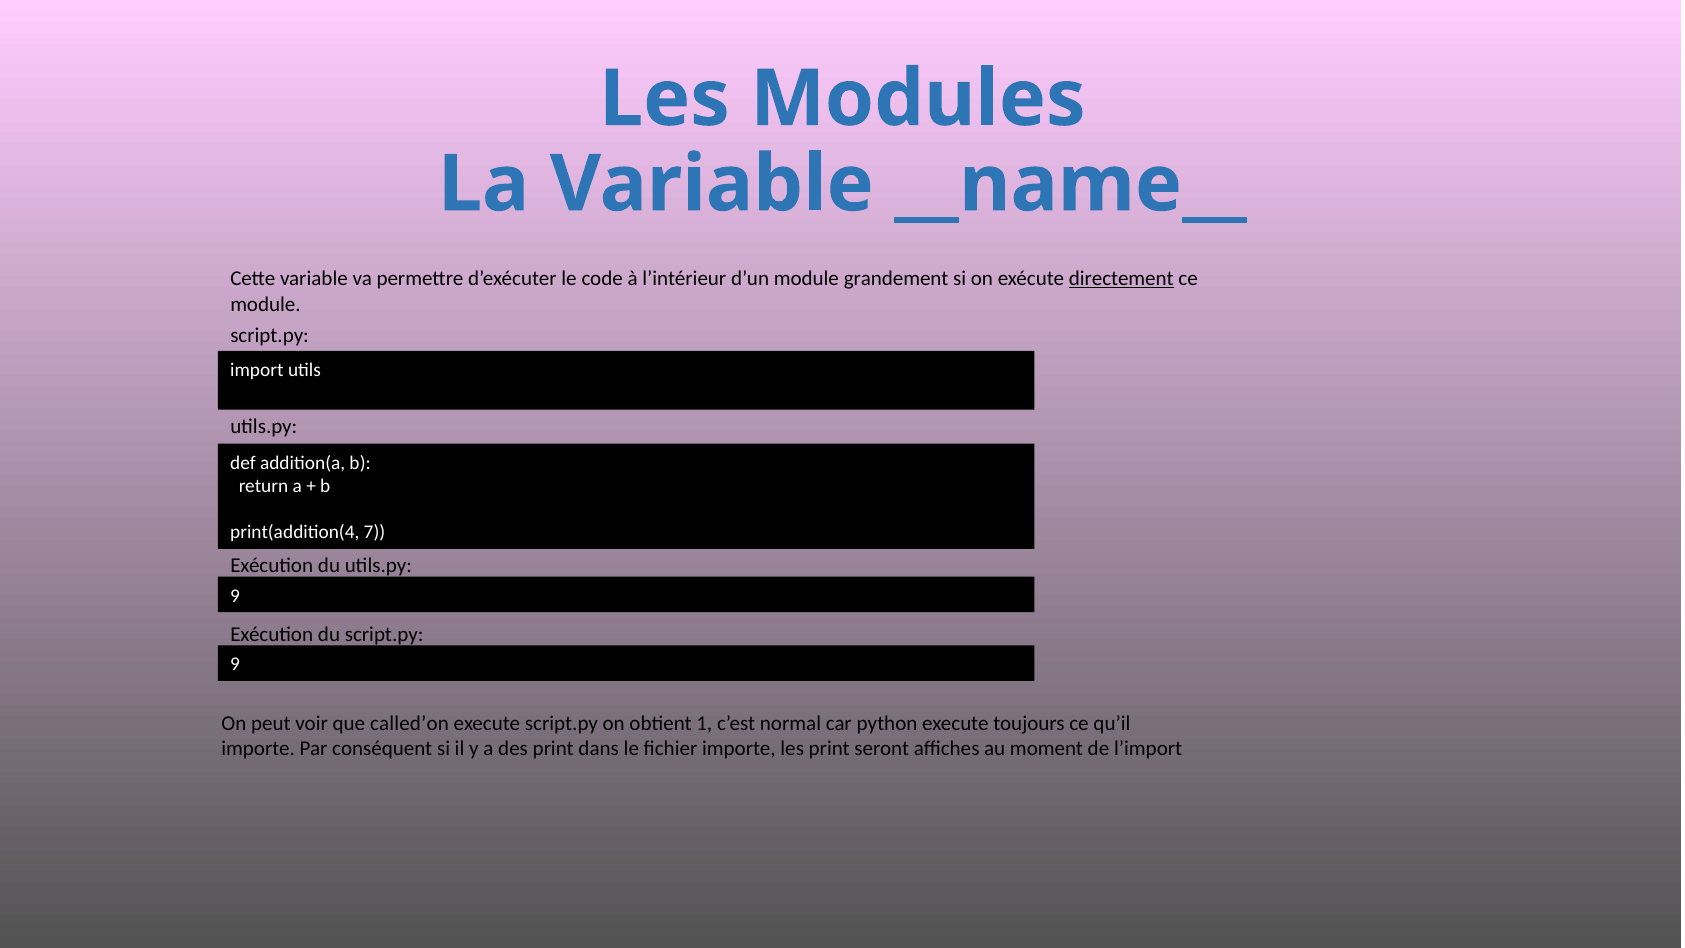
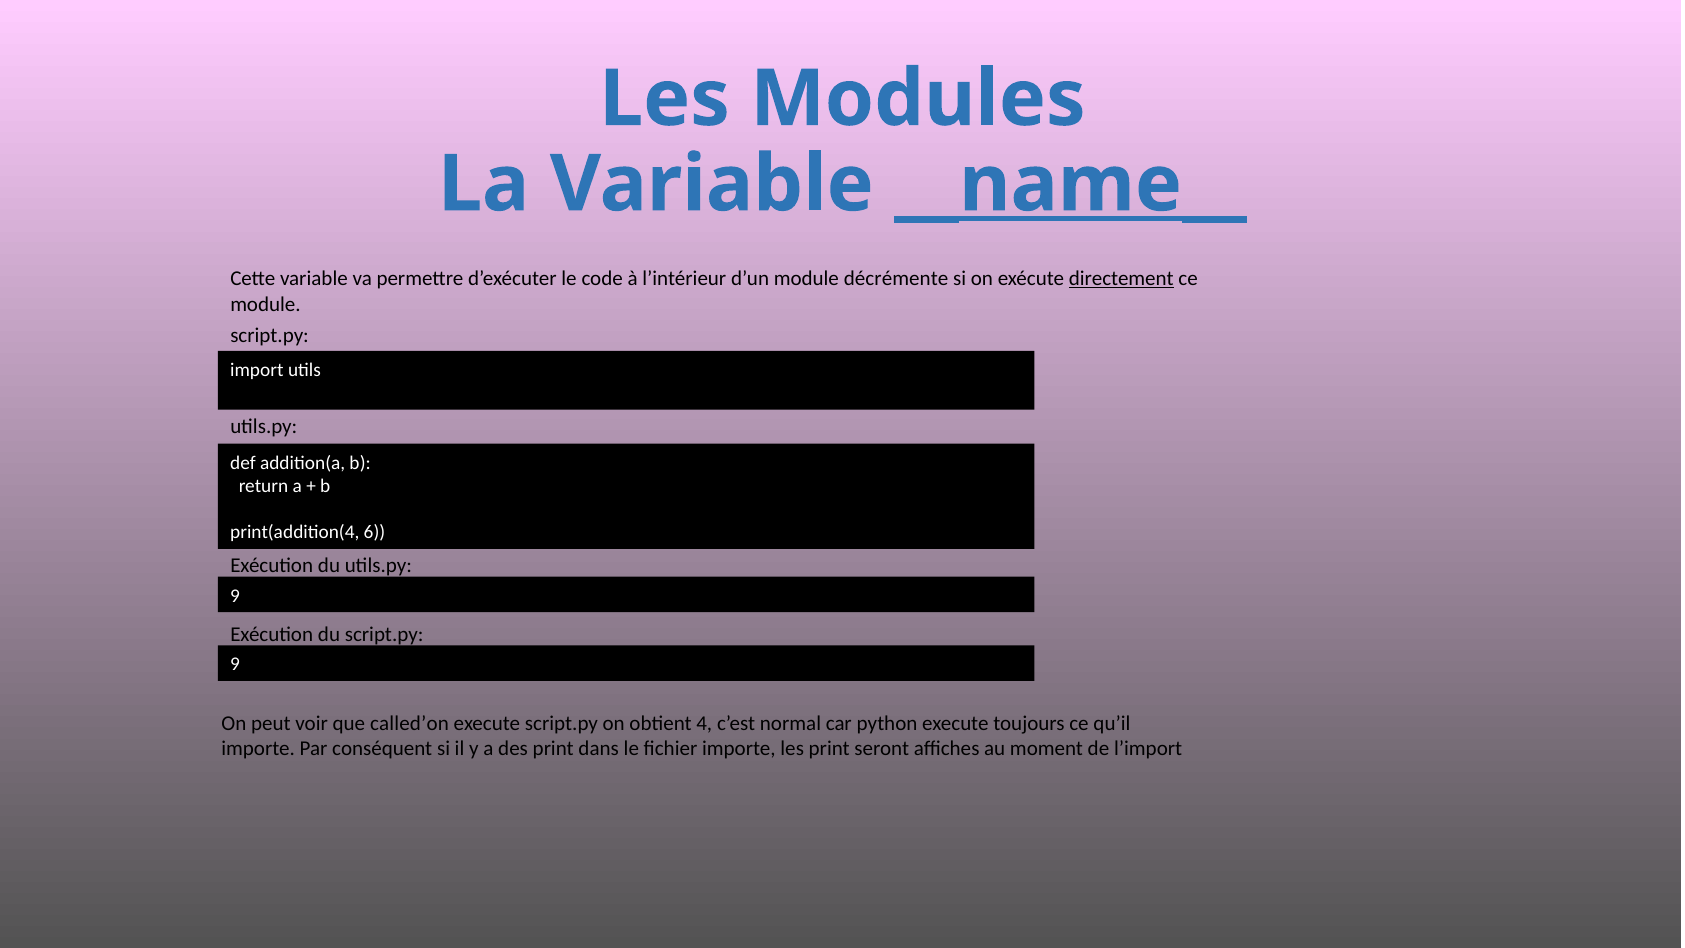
__name__ underline: none -> present
grandement: grandement -> décrémente
7: 7 -> 6
1: 1 -> 4
